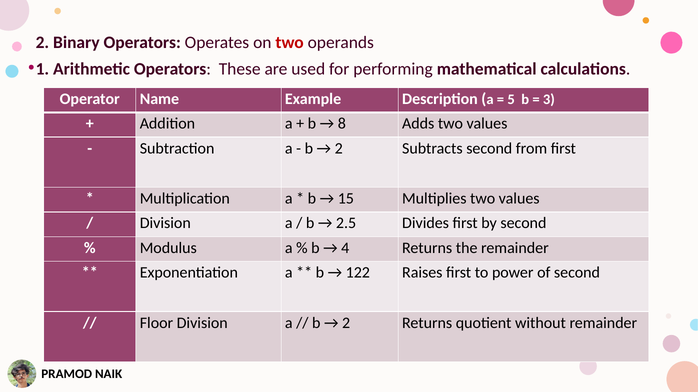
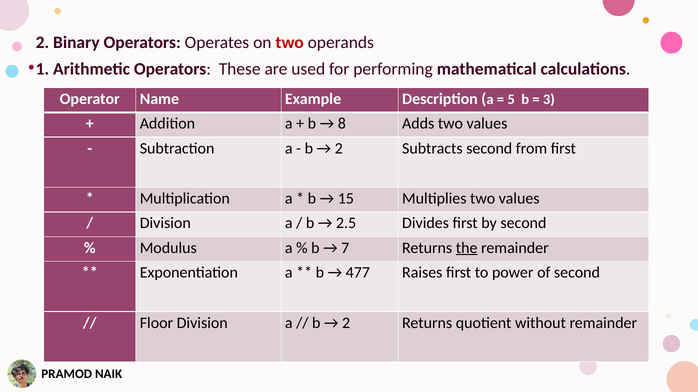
4: 4 -> 7
the underline: none -> present
122: 122 -> 477
